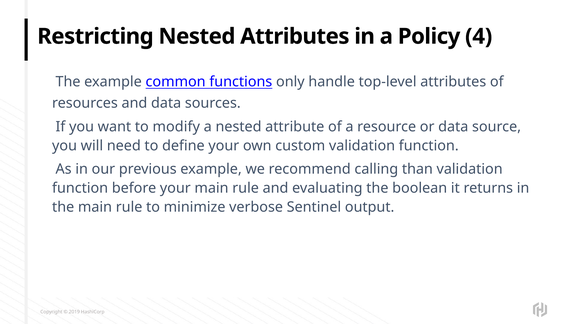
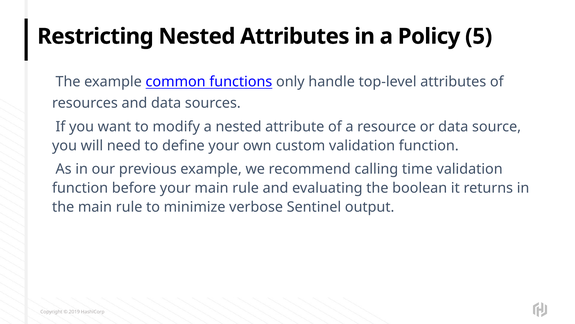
4: 4 -> 5
than: than -> time
